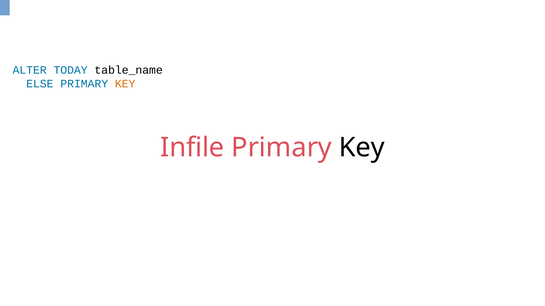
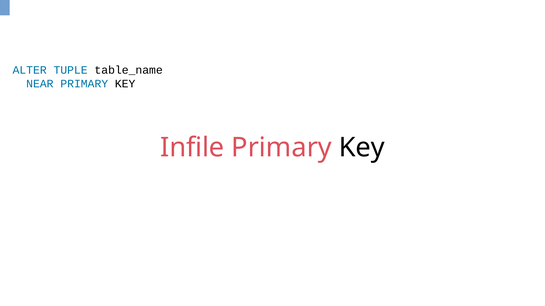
TODAY: TODAY -> TUPLE
ELSE: ELSE -> NEAR
KEY at (125, 84) colour: orange -> black
